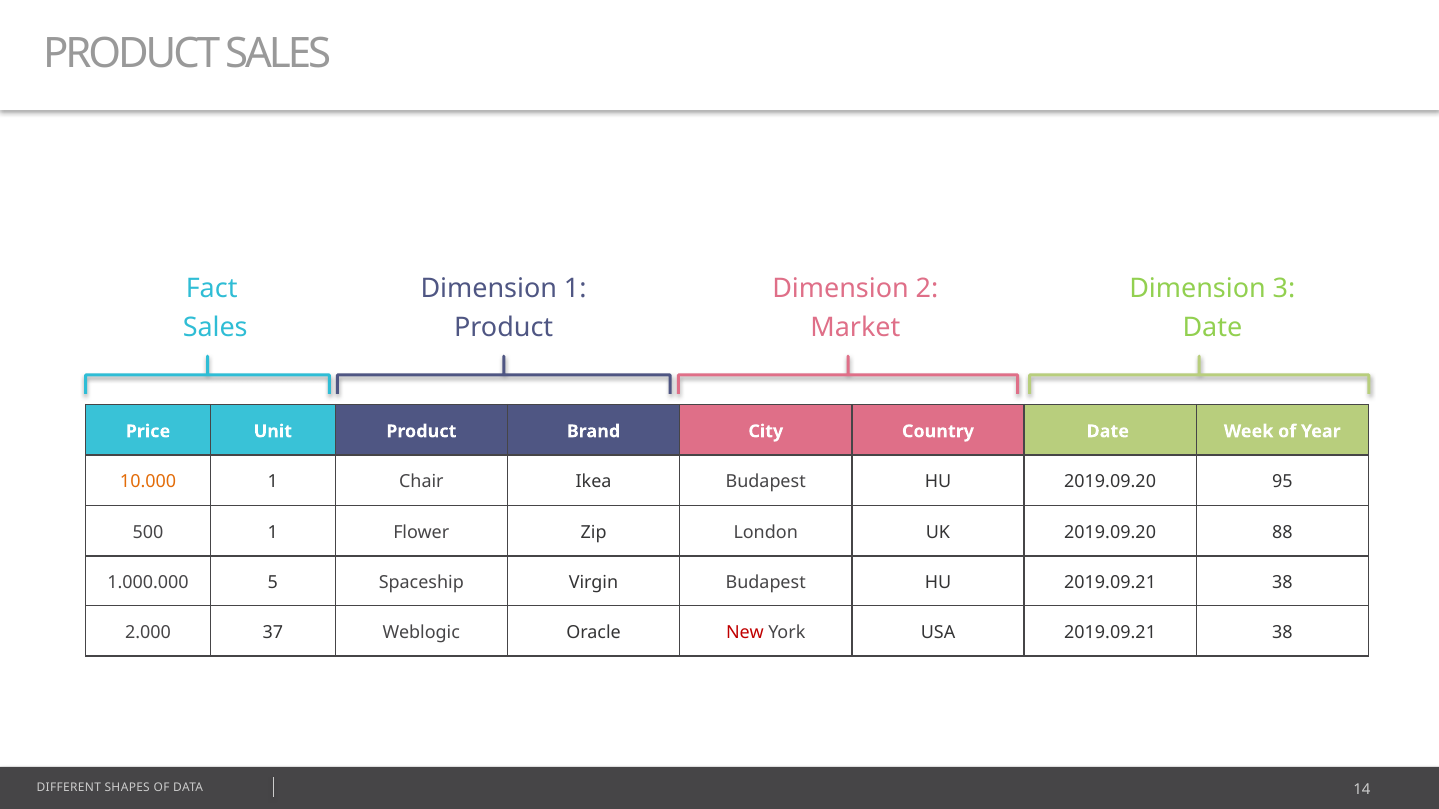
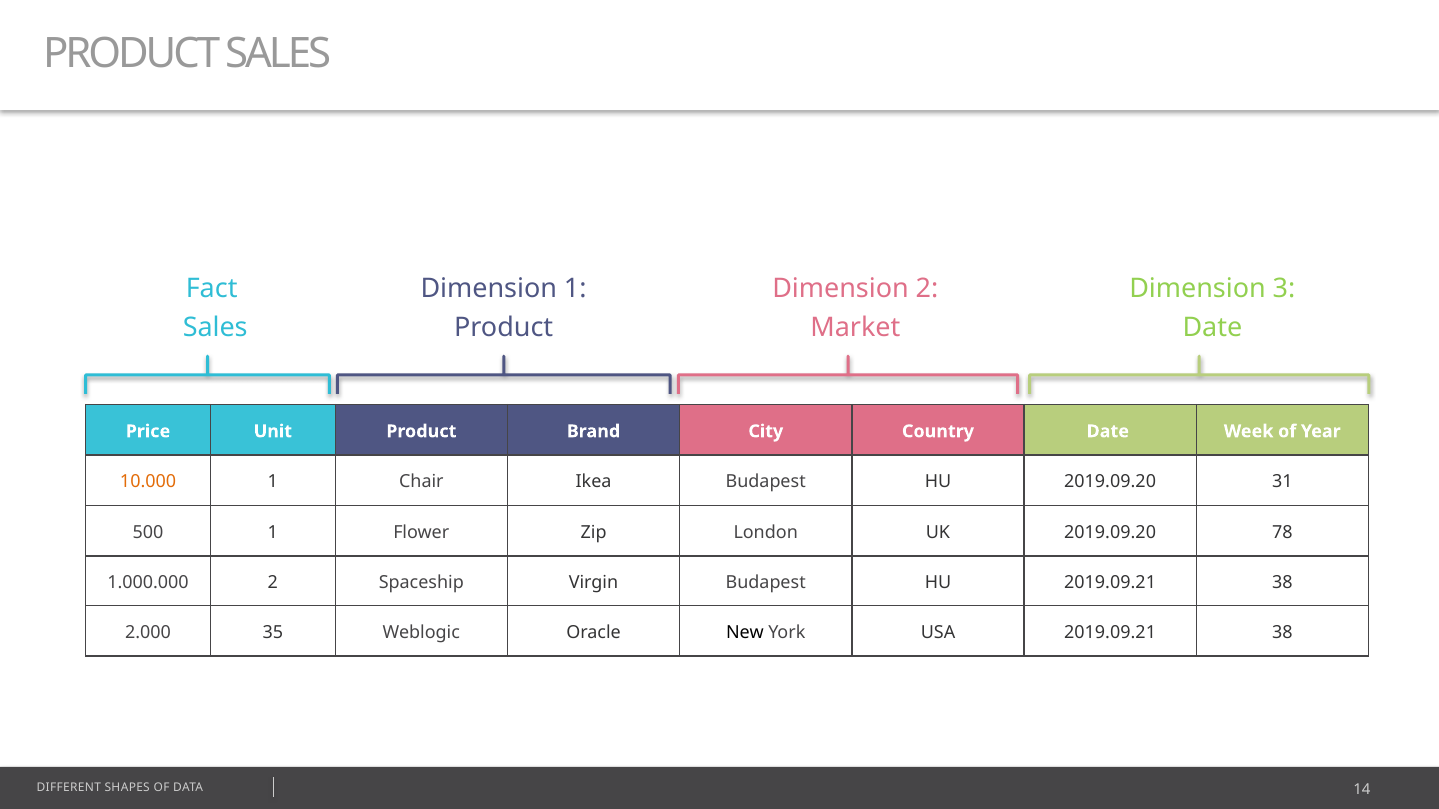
95: 95 -> 31
88: 88 -> 78
1.000.000 5: 5 -> 2
37: 37 -> 35
New colour: red -> black
